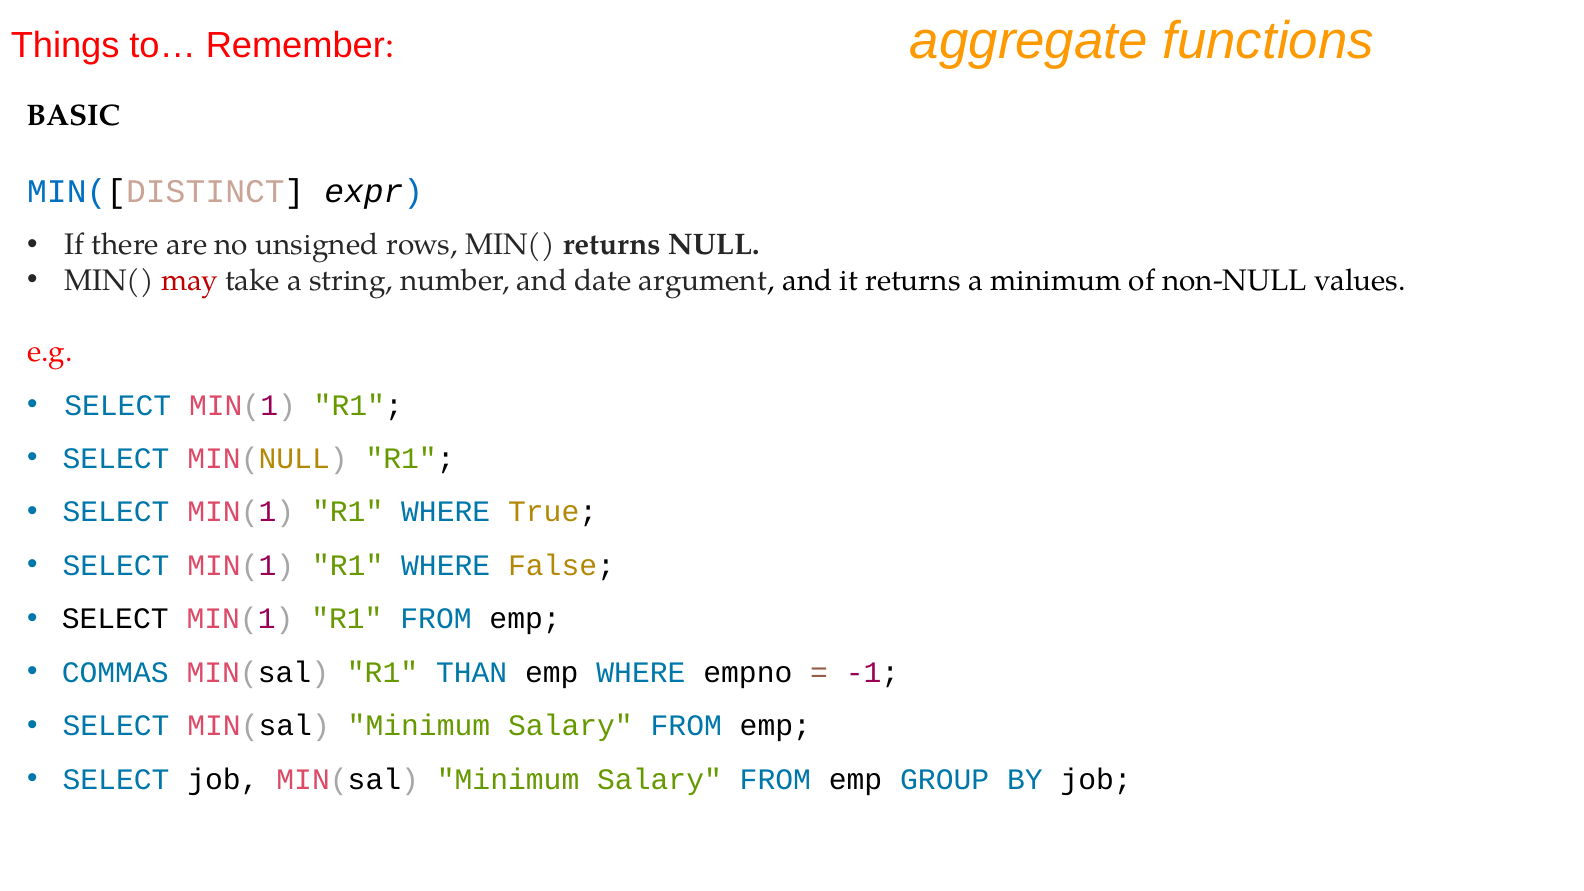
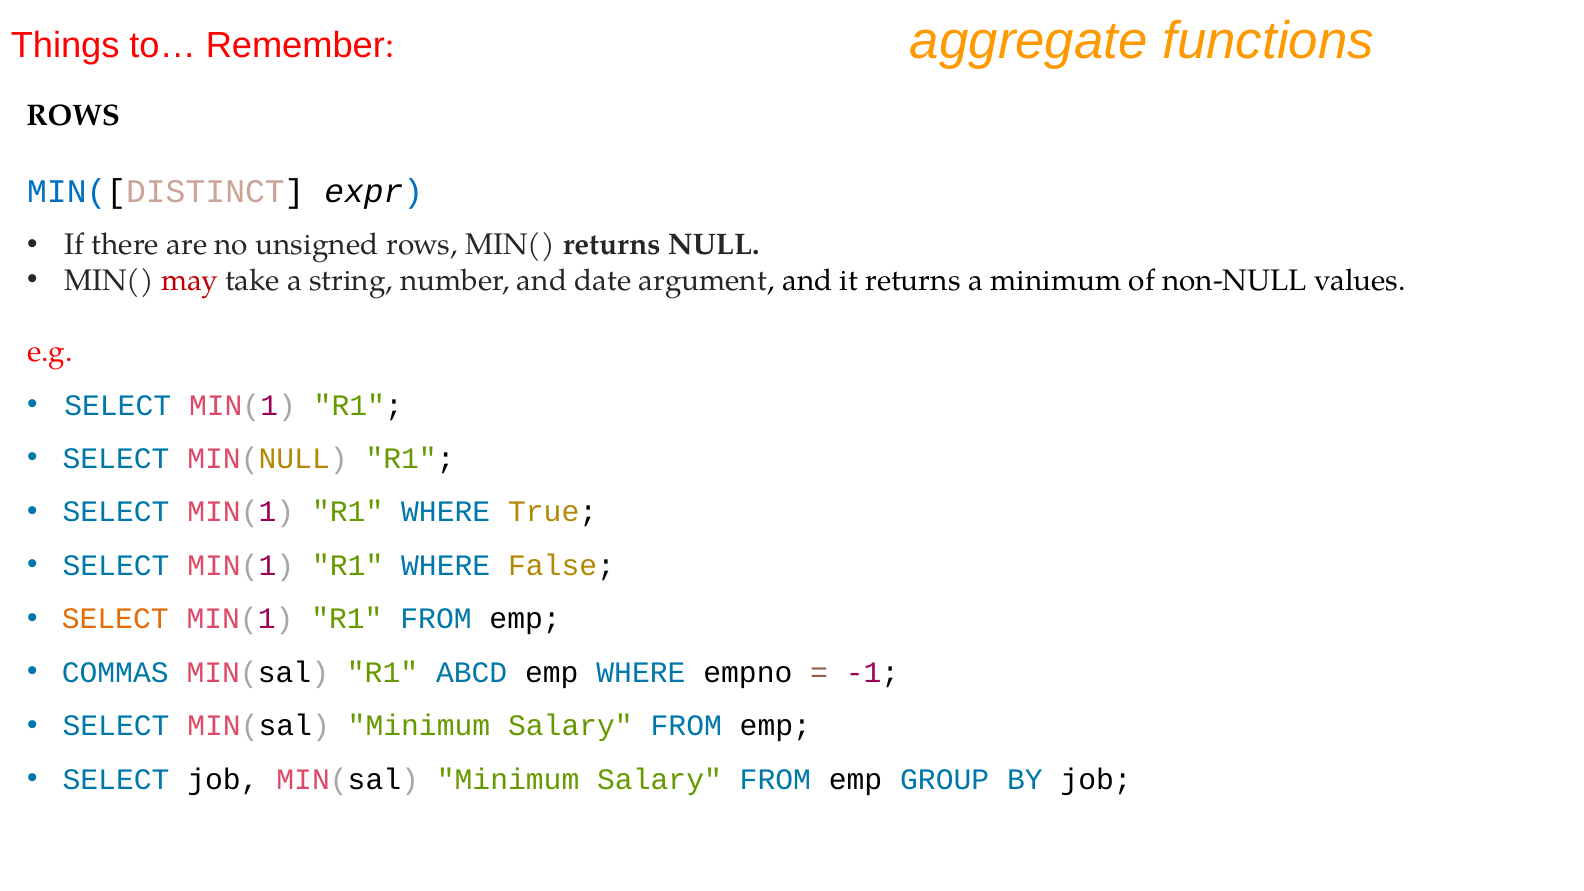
BASIC at (73, 116): BASIC -> ROWS
SELECT at (115, 619) colour: black -> orange
THAN: THAN -> ABCD
